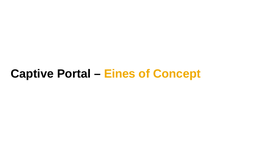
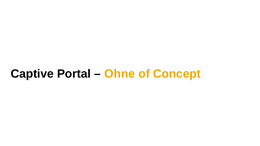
Eines: Eines -> Ohne
